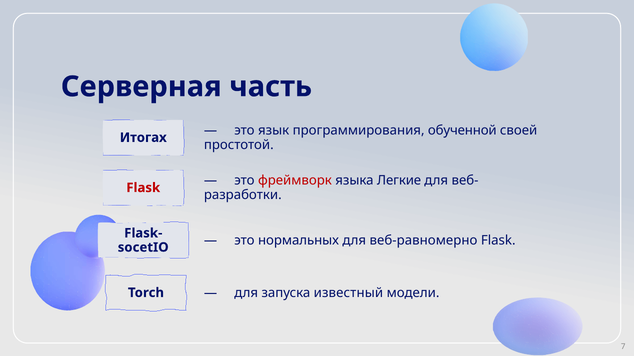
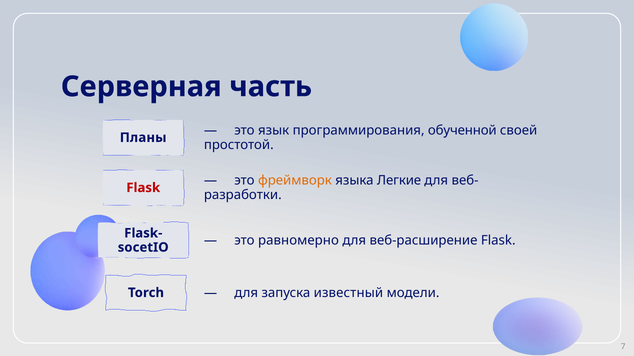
Итогах: Итогах -> Планы
фреймворк colour: red -> orange
нормальных: нормальных -> равномерно
веб-равномерно: веб-равномерно -> веб-расширение
